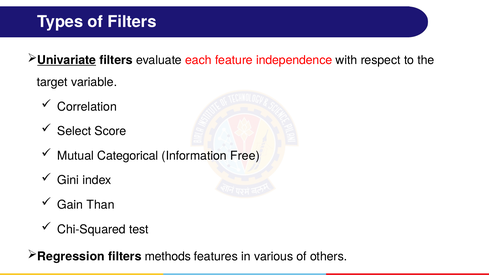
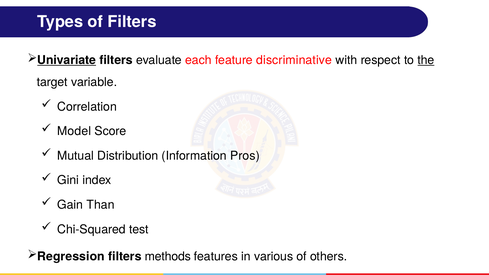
independence: independence -> discriminative
the underline: none -> present
Select: Select -> Model
Categorical: Categorical -> Distribution
Free: Free -> Pros
